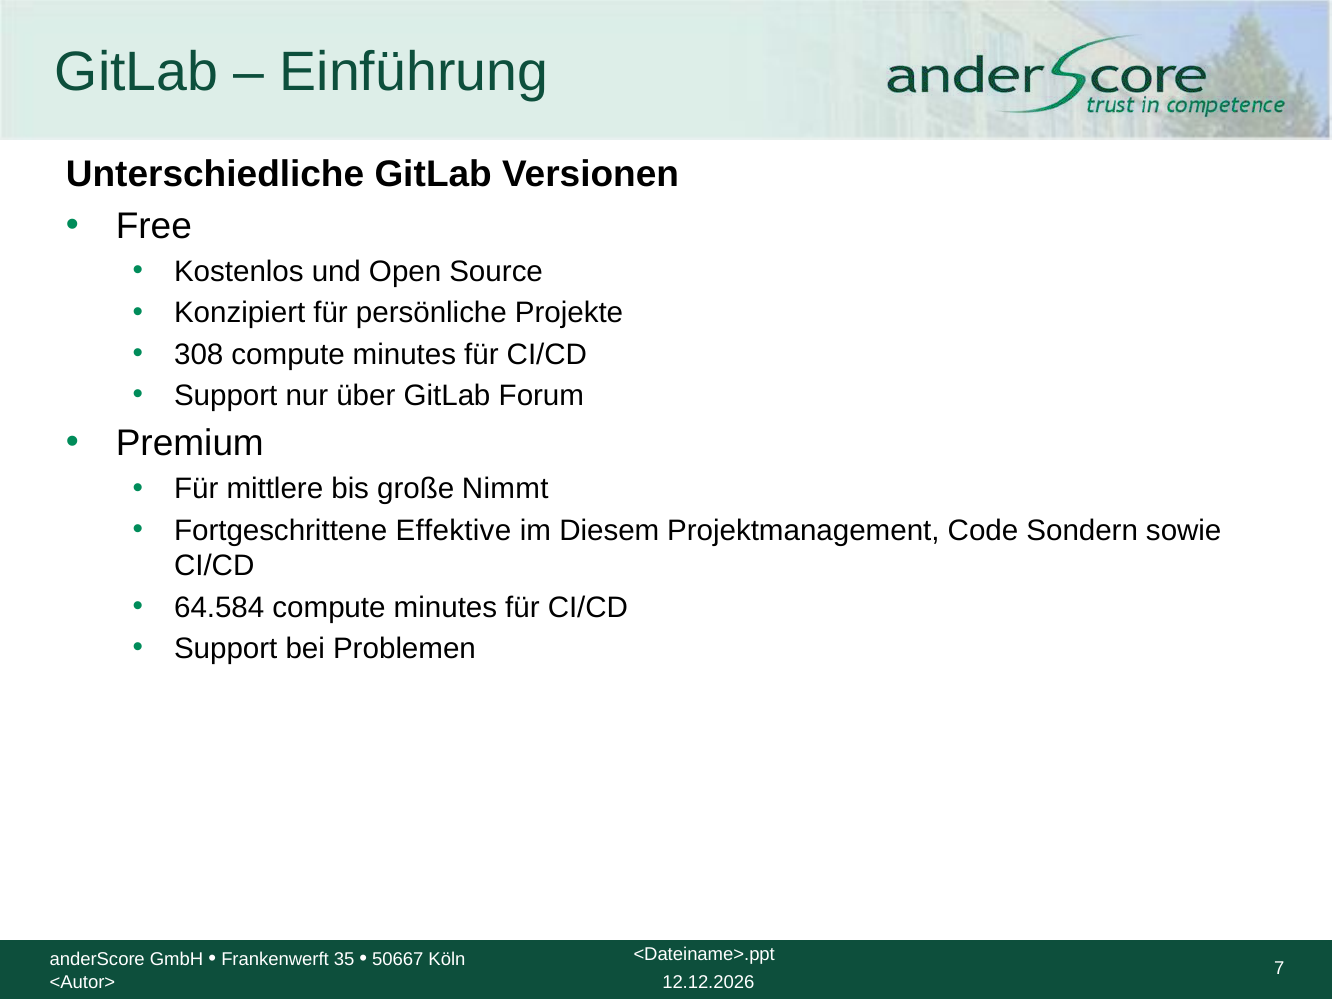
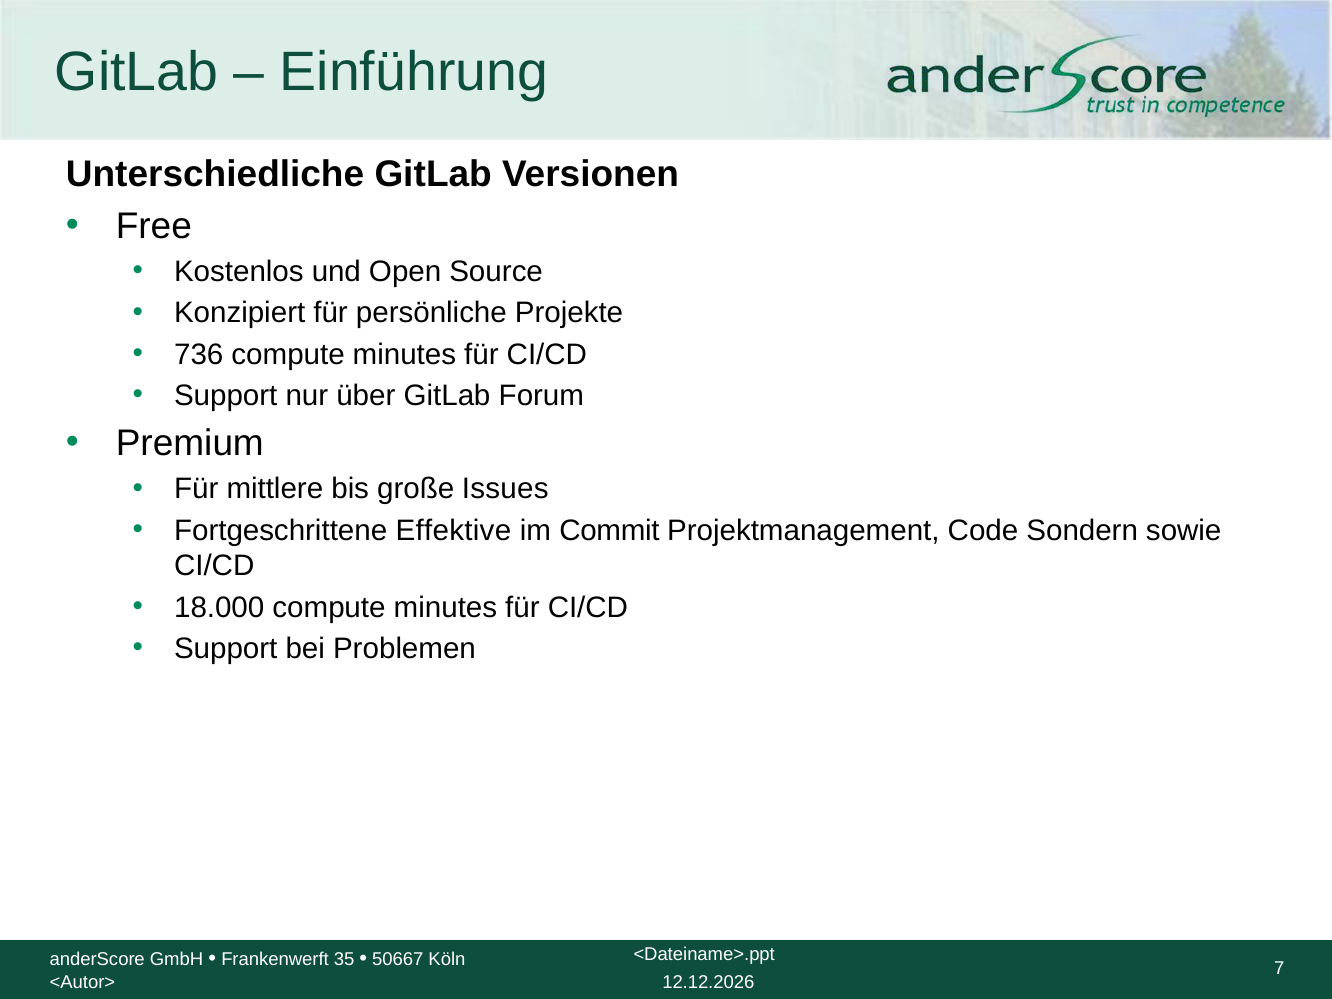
308: 308 -> 736
Nimmt: Nimmt -> Issues
Diesem: Diesem -> Commit
64.584: 64.584 -> 18.000
